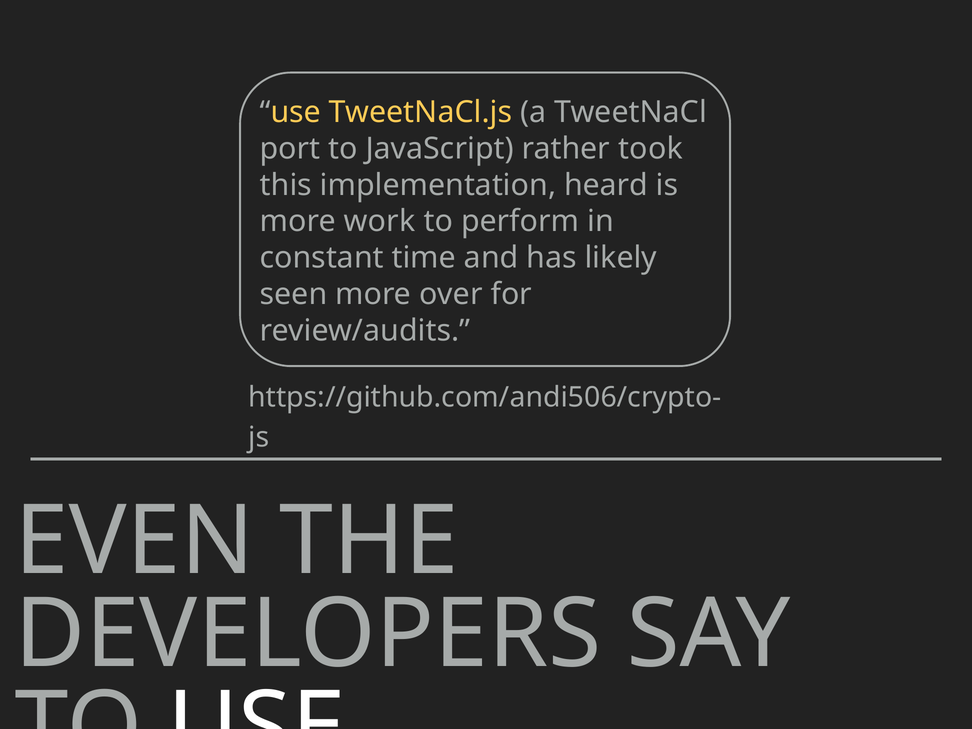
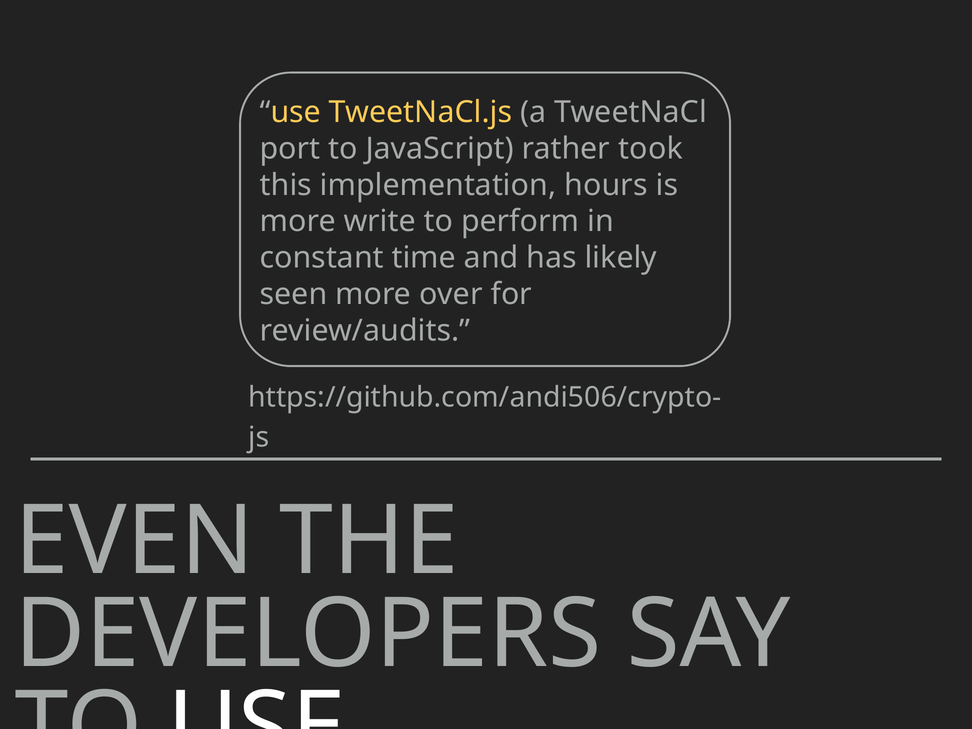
heard: heard -> hours
work: work -> write
